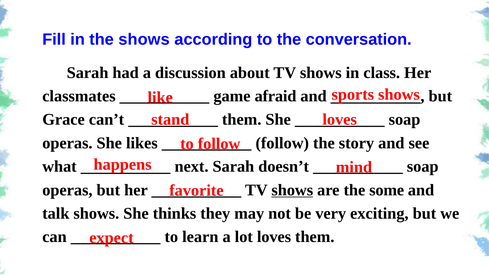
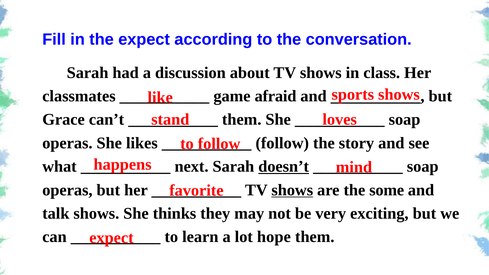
the shows: shows -> expect
doesn’t underline: none -> present
lot loves: loves -> hope
